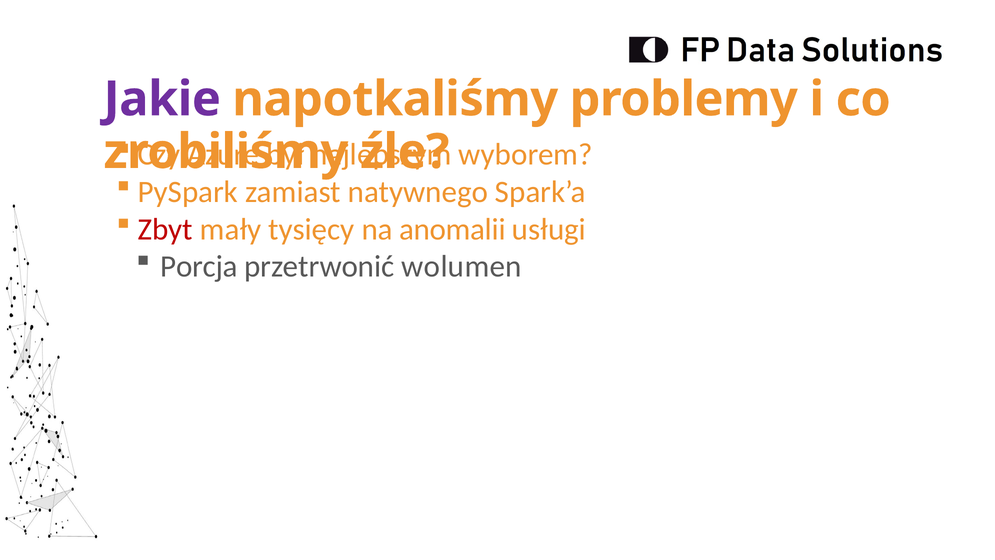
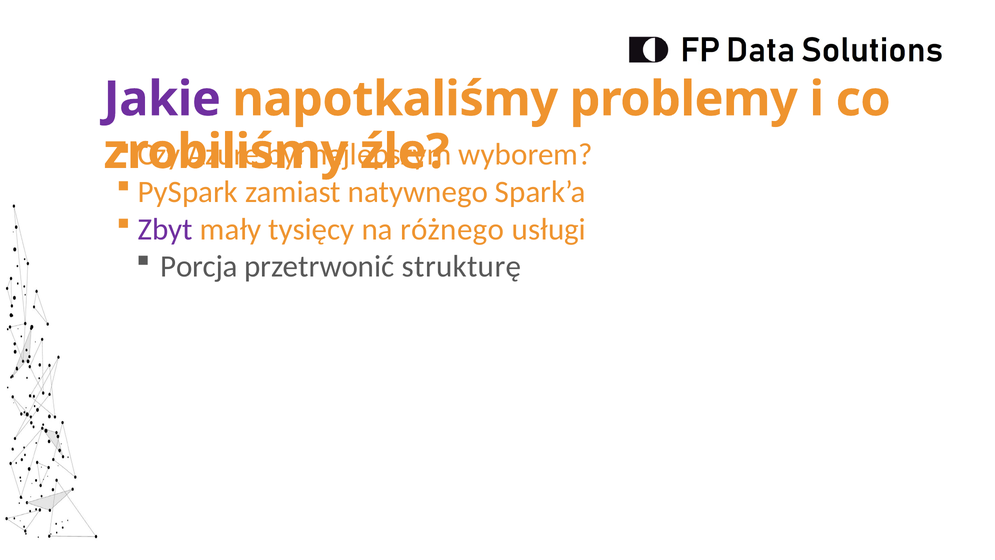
Zbyt colour: red -> purple
anomalii: anomalii -> różnego
wolumen: wolumen -> strukturę
